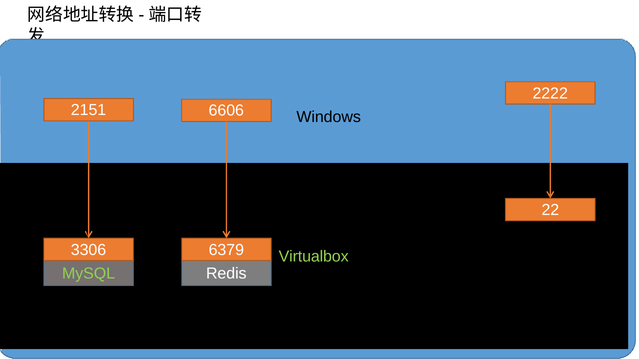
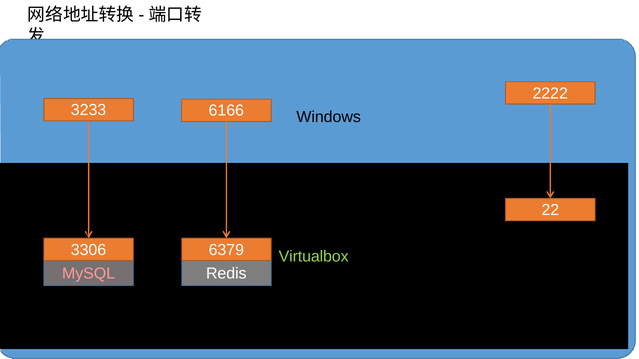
2151: 2151 -> 3233
6606: 6606 -> 6166
MySQL colour: light green -> pink
